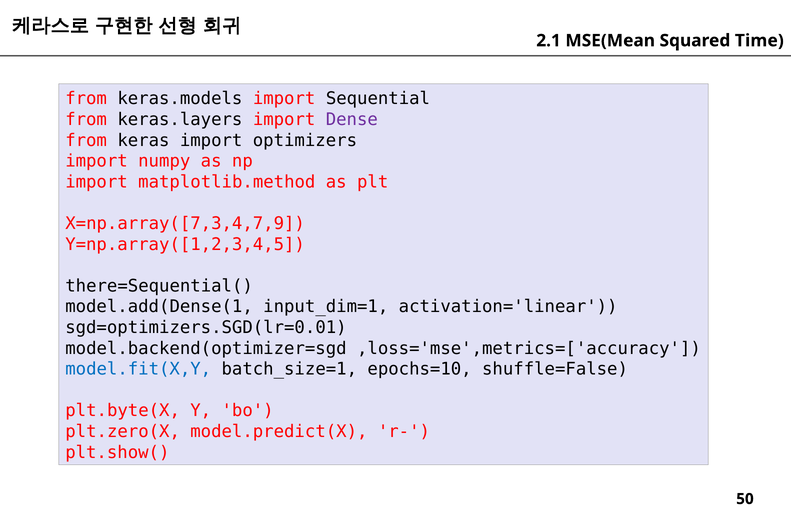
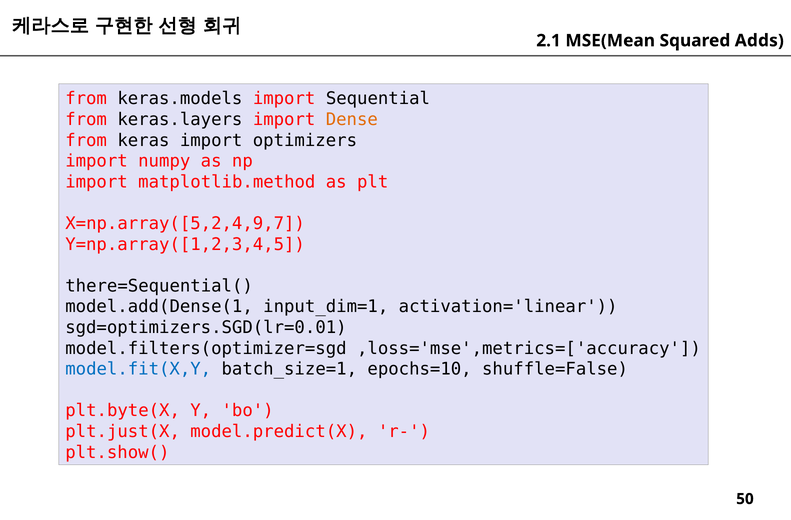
Time: Time -> Adds
Dense colour: purple -> orange
X=np.array([7,3,4,7,9: X=np.array([7,3,4,7,9 -> X=np.array([5,2,4,9,7
model.backend(optimizer=sgd: model.backend(optimizer=sgd -> model.filters(optimizer=sgd
plt.zero(X: plt.zero(X -> plt.just(X
